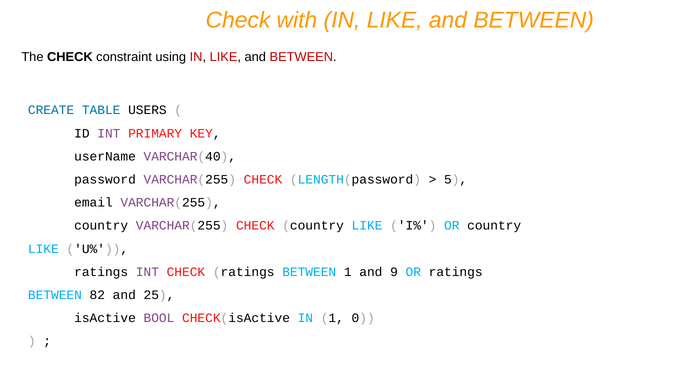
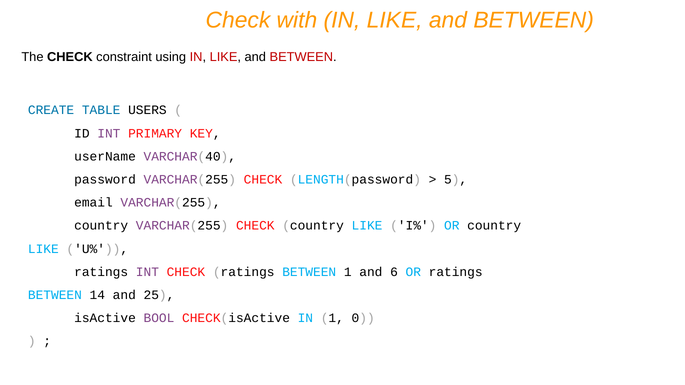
9: 9 -> 6
82: 82 -> 14
